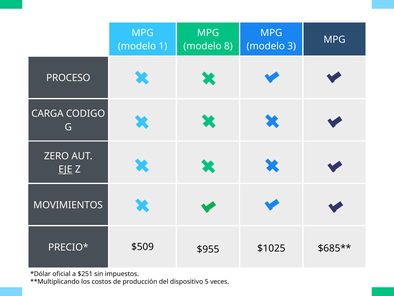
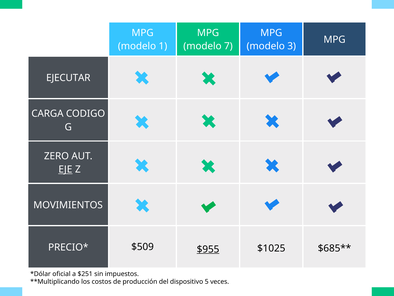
8: 8 -> 7
PROCESO: PROCESO -> EJECUTAR
$955 underline: none -> present
